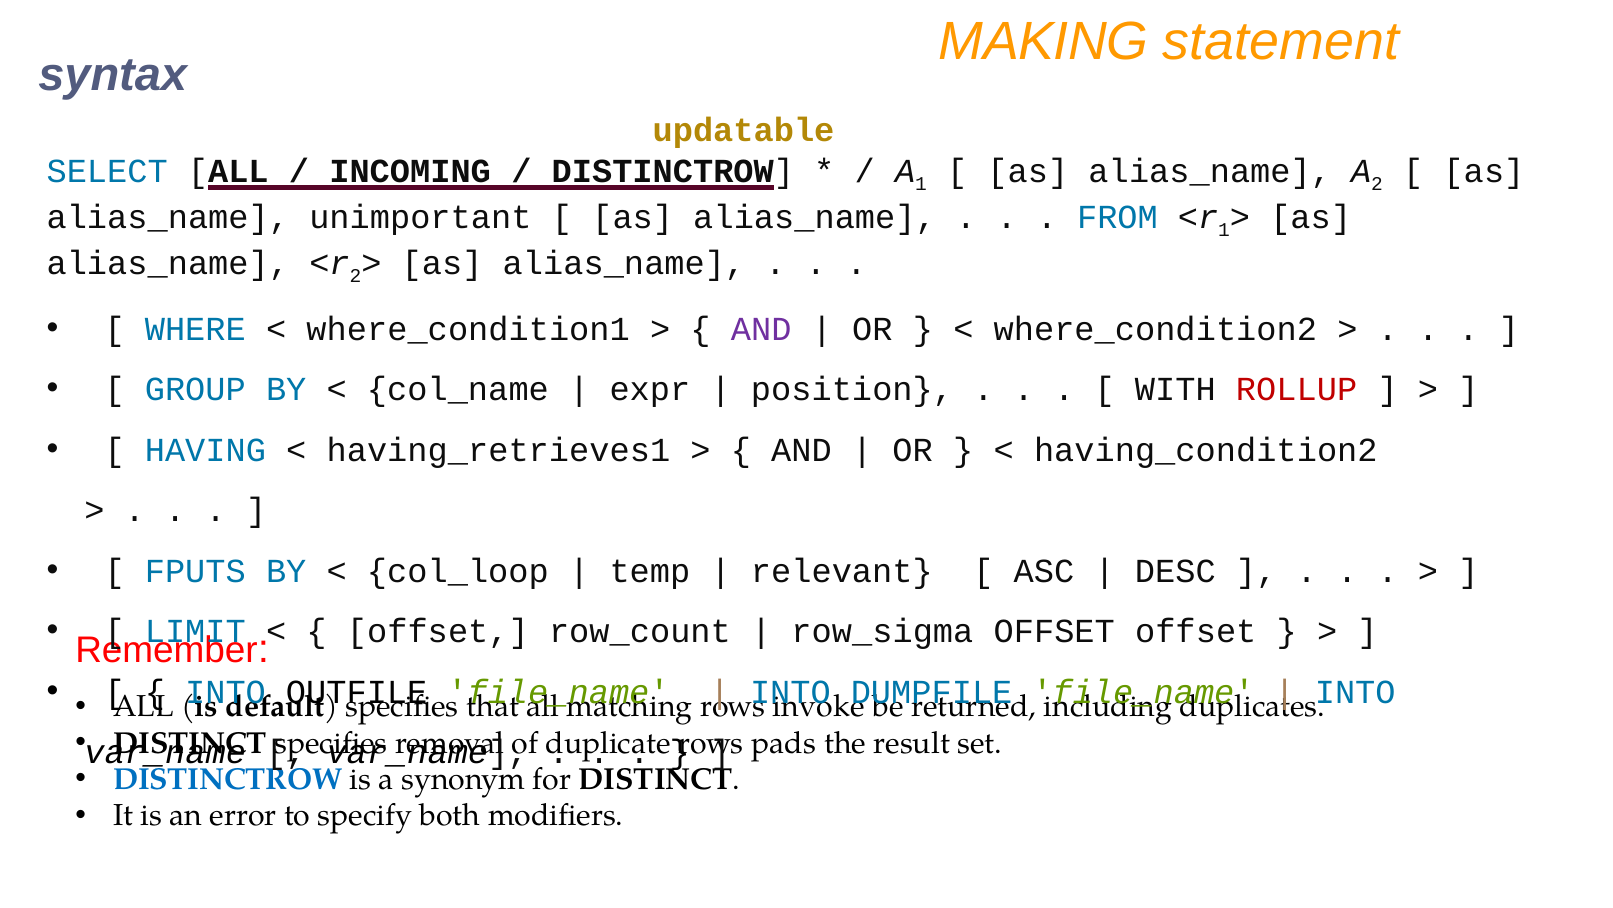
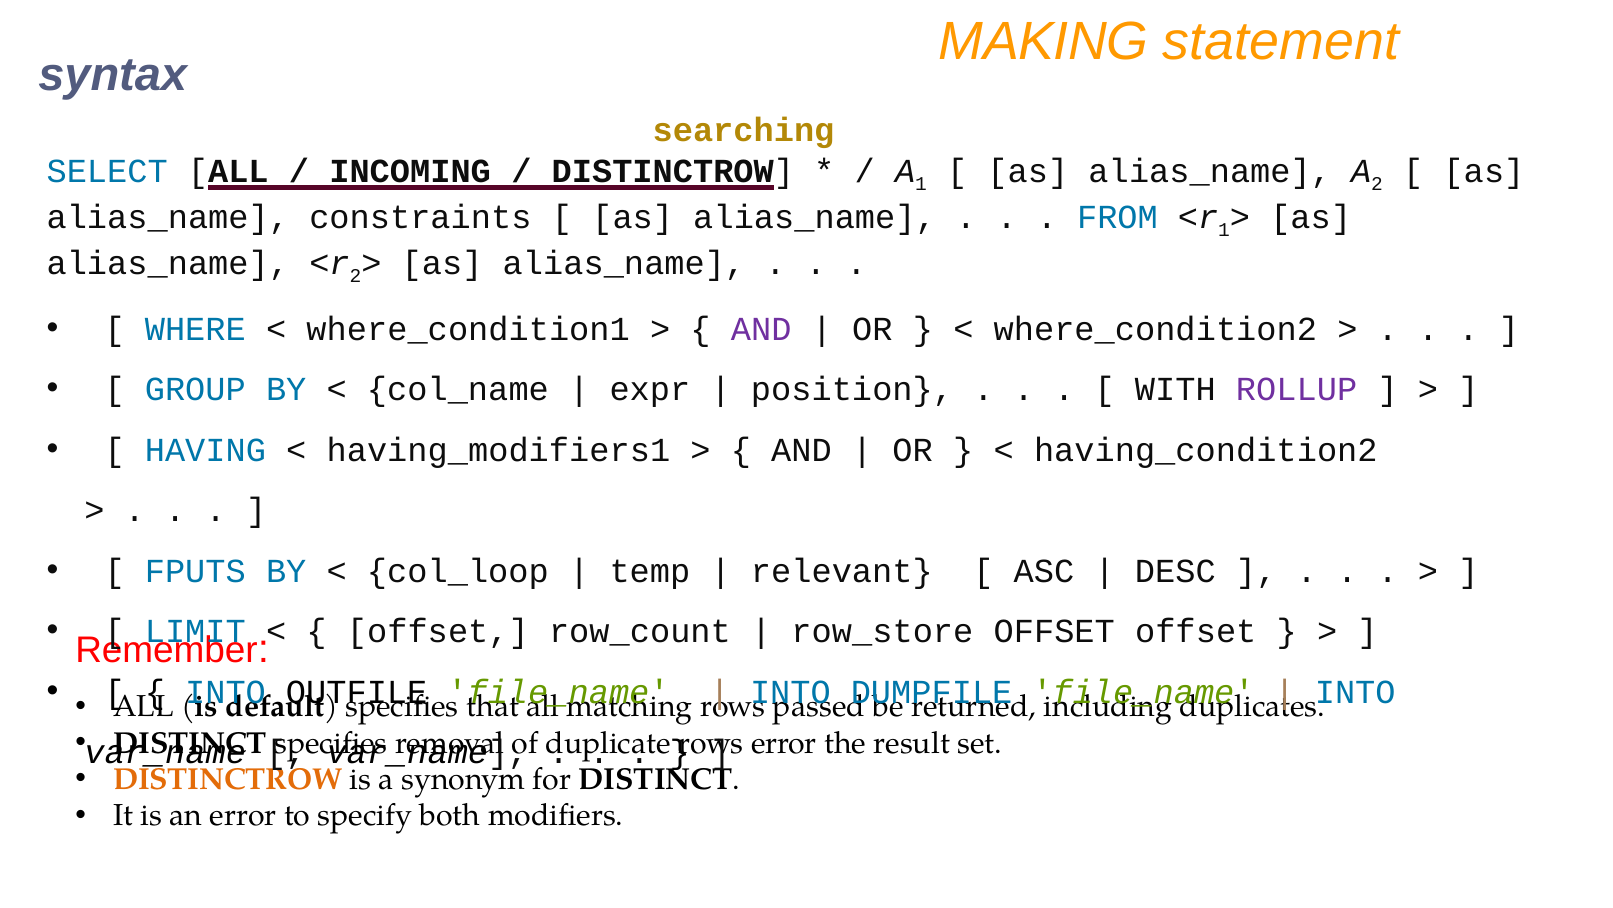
updatable: updatable -> searching
unimportant: unimportant -> constraints
ROLLUP colour: red -> purple
having_retrieves1: having_retrieves1 -> having_modifiers1
row_sigma: row_sigma -> row_store
invoke: invoke -> passed
pads at (784, 743): pads -> error
DISTINCTROW at (228, 779) colour: blue -> orange
